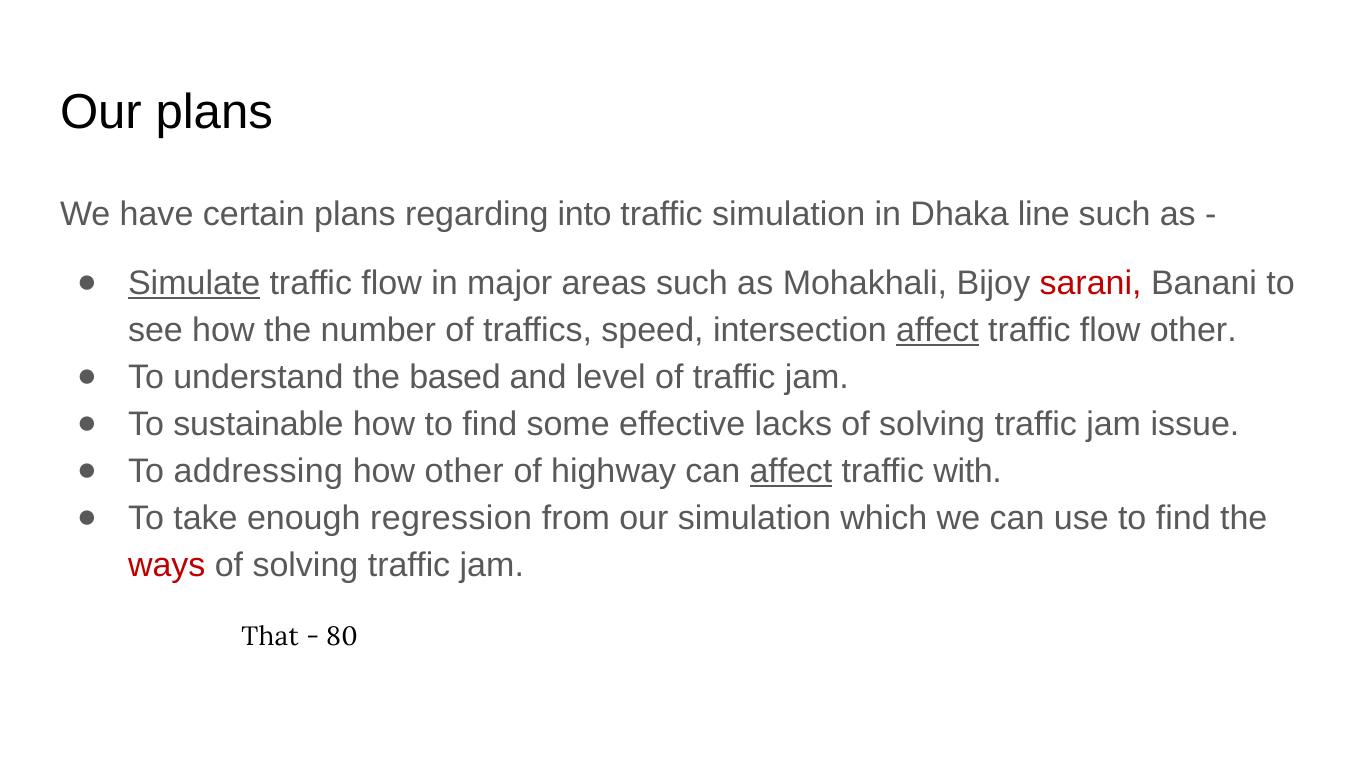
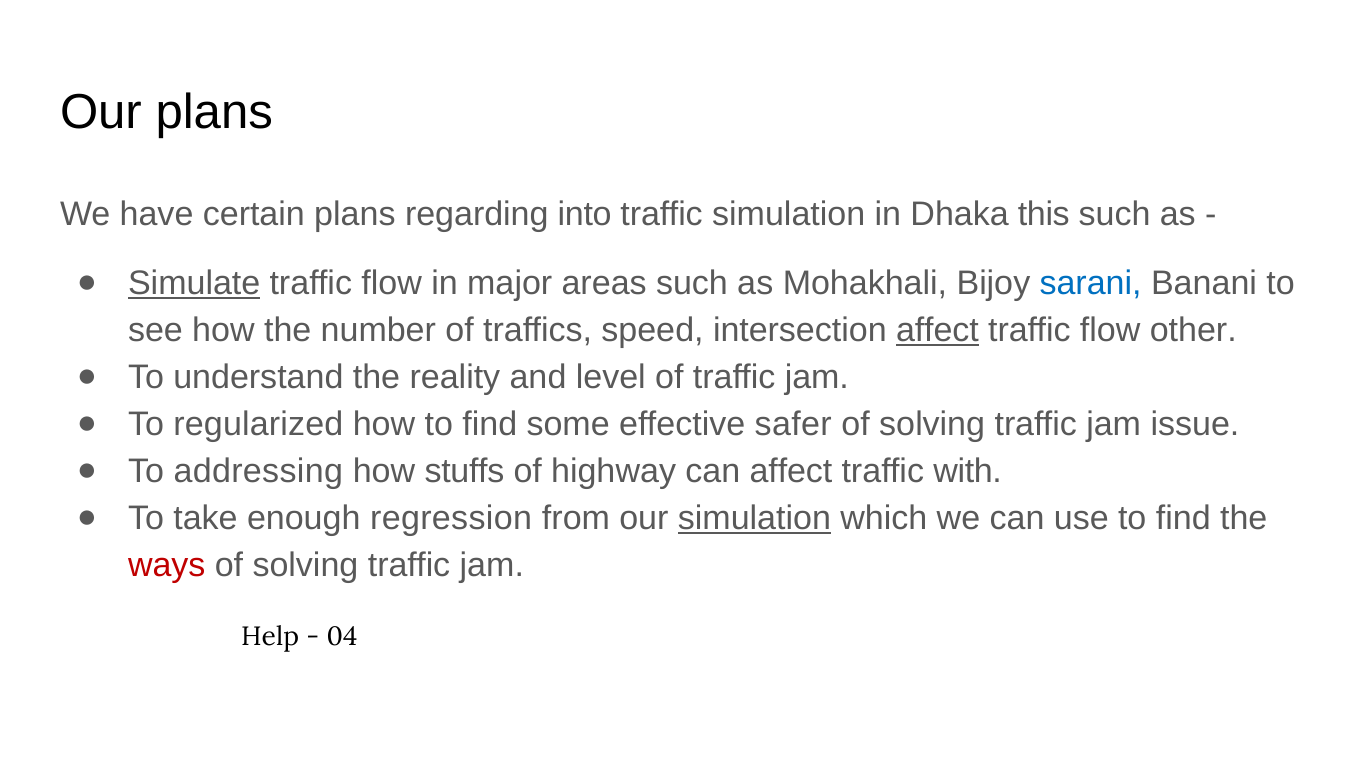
line: line -> this
sarani colour: red -> blue
based: based -> reality
sustainable: sustainable -> regularized
lacks: lacks -> safer
how other: other -> stuffs
affect at (791, 471) underline: present -> none
simulation at (754, 518) underline: none -> present
That: That -> Help
80: 80 -> 04
